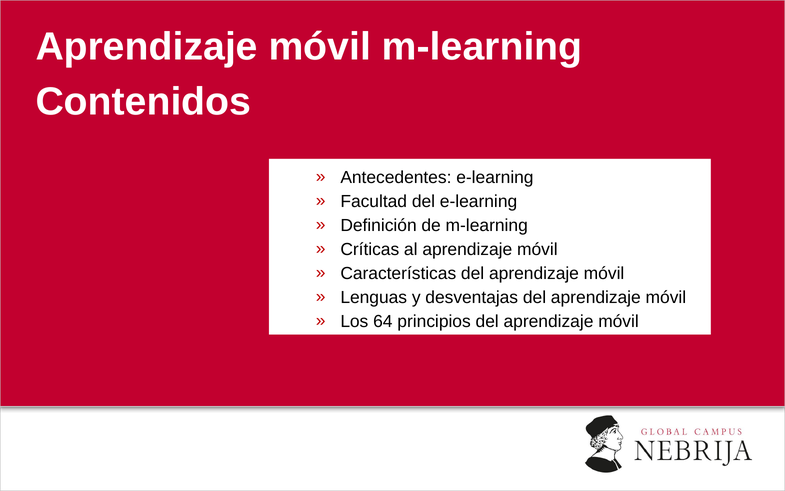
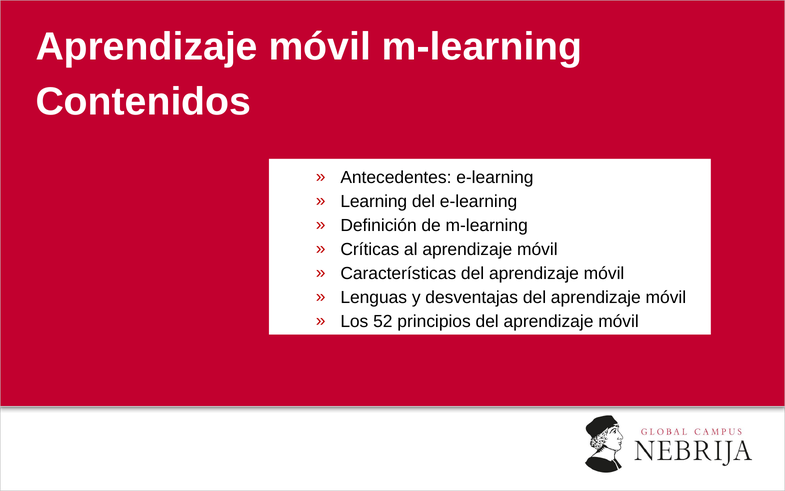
Facultad: Facultad -> Learning
64: 64 -> 52
